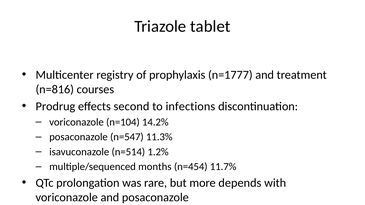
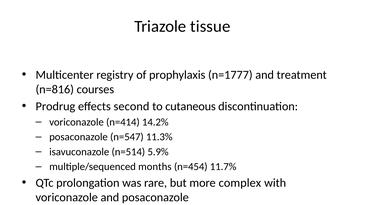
tablet: tablet -> tissue
infections: infections -> cutaneous
n=104: n=104 -> n=414
1.2%: 1.2% -> 5.9%
depends: depends -> complex
